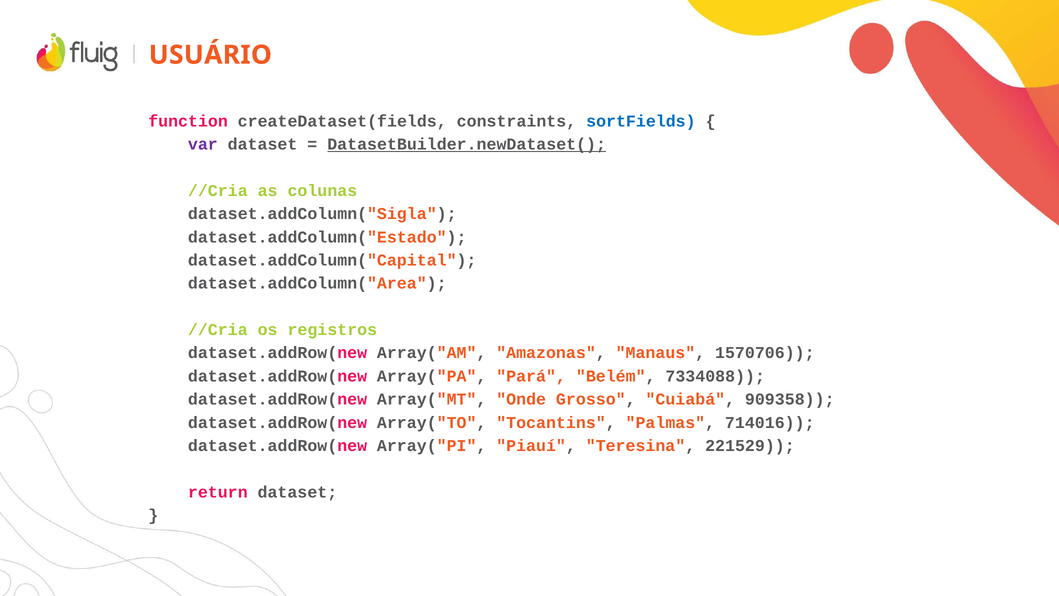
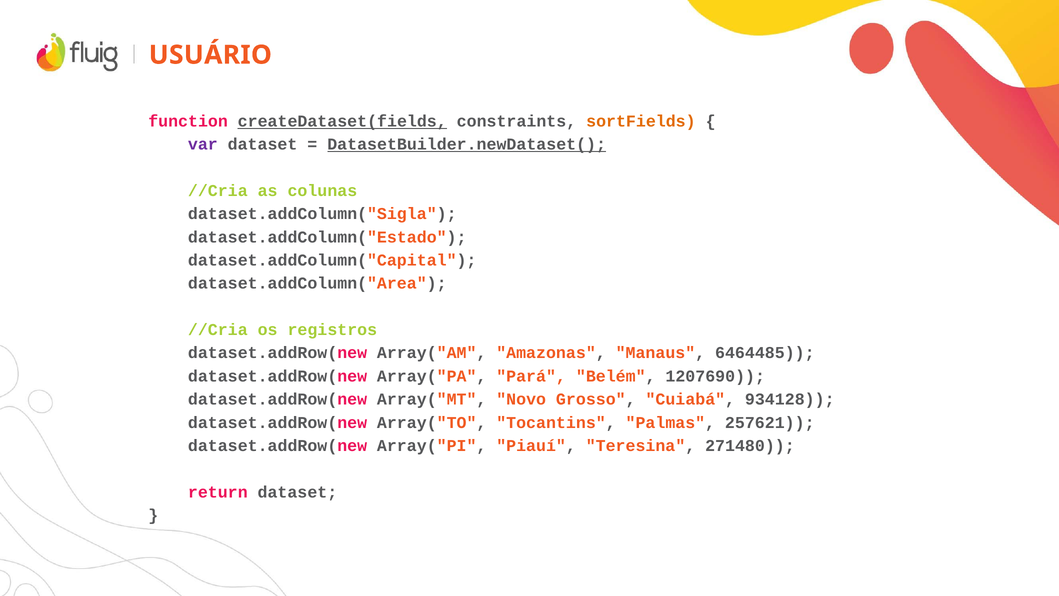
createDataset(fields underline: none -> present
sortFields colour: blue -> orange
1570706: 1570706 -> 6464485
7334088: 7334088 -> 1207690
Onde: Onde -> Novo
909358: 909358 -> 934128
714016: 714016 -> 257621
221529: 221529 -> 271480
